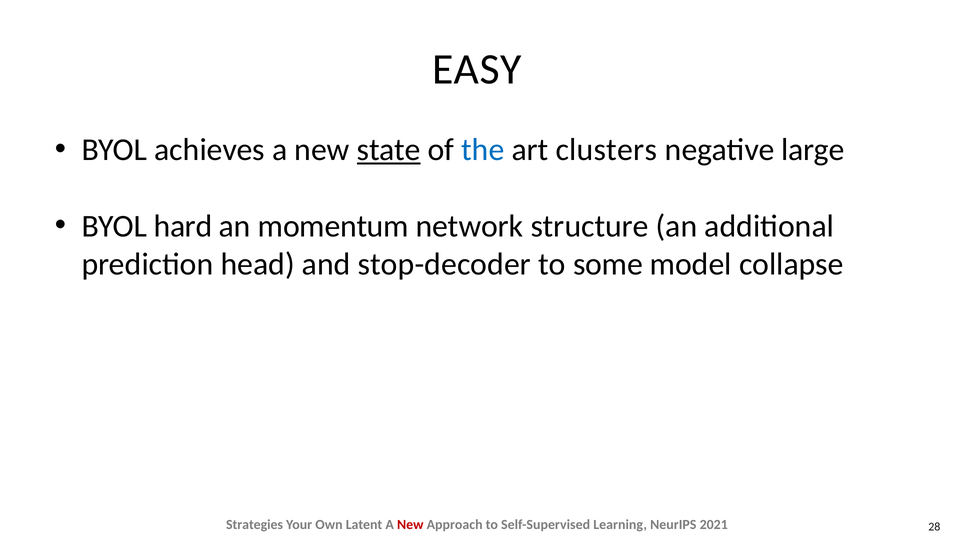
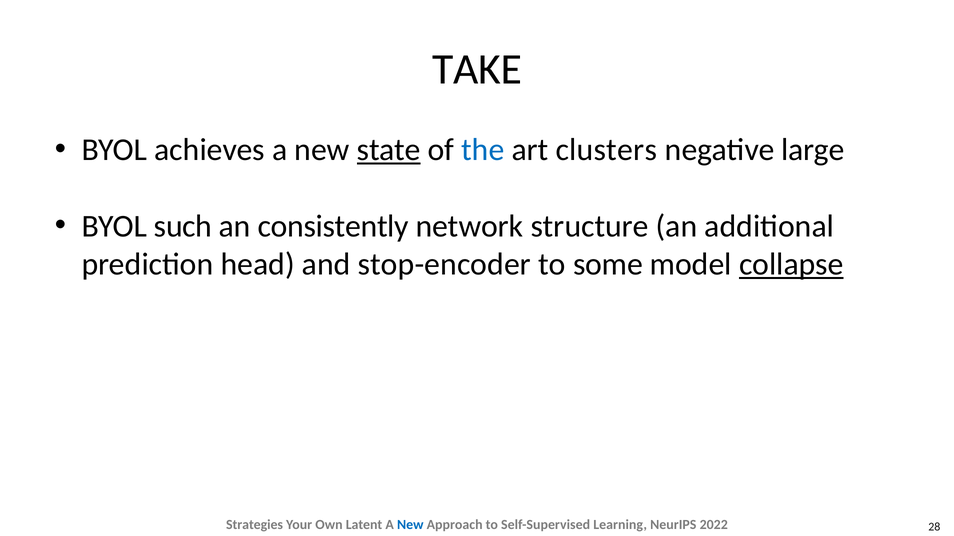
EASY: EASY -> TAKE
hard: hard -> such
momentum: momentum -> consistently
stop-decoder: stop-decoder -> stop-encoder
collapse underline: none -> present
New at (410, 525) colour: red -> blue
2021: 2021 -> 2022
